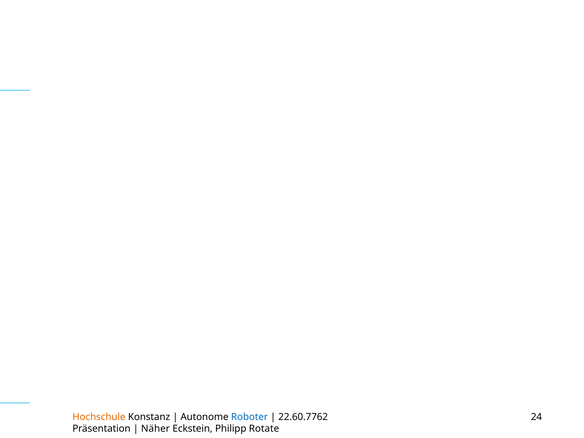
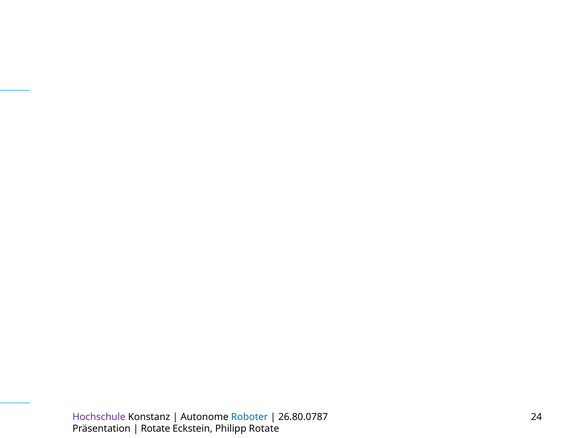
Hochschule colour: orange -> purple
22.60.7762: 22.60.7762 -> 26.80.0787
Näher at (155, 429): Näher -> Rotate
